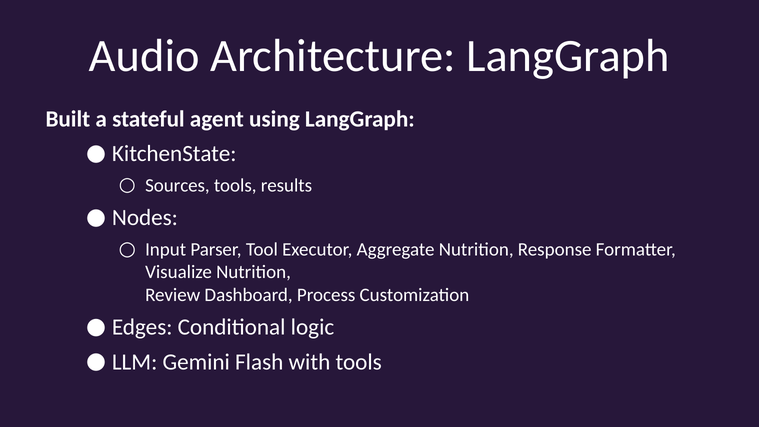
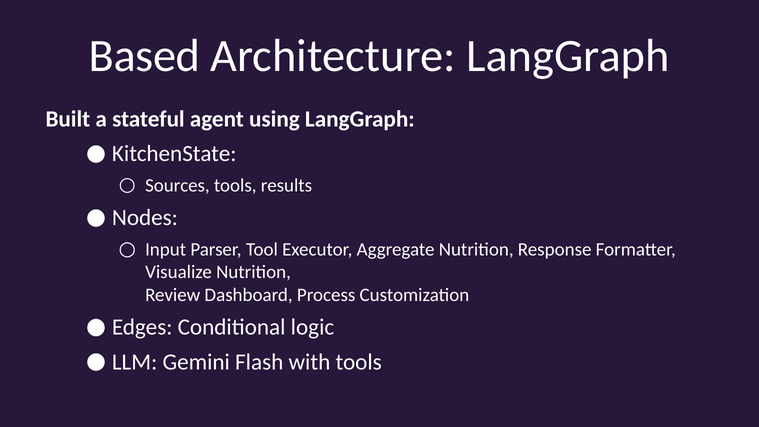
Audio: Audio -> Based
